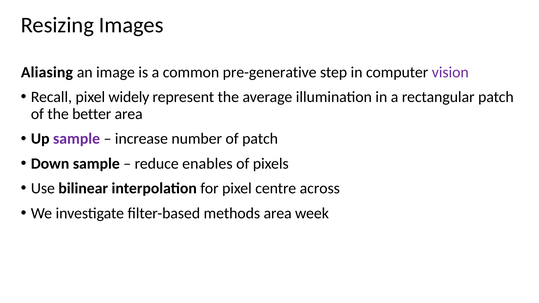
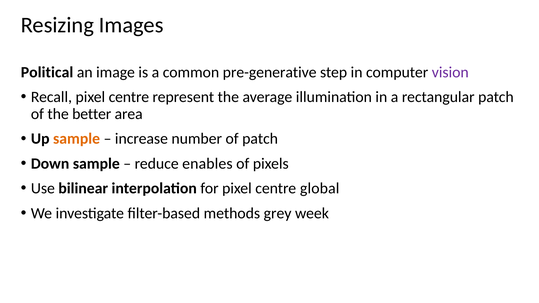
Aliasing: Aliasing -> Political
Recall pixel widely: widely -> centre
sample at (77, 139) colour: purple -> orange
across: across -> global
methods area: area -> grey
